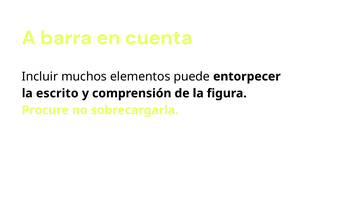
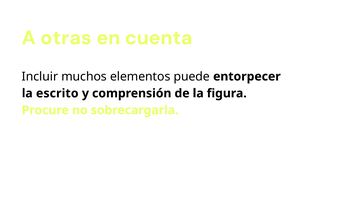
barra: barra -> otras
